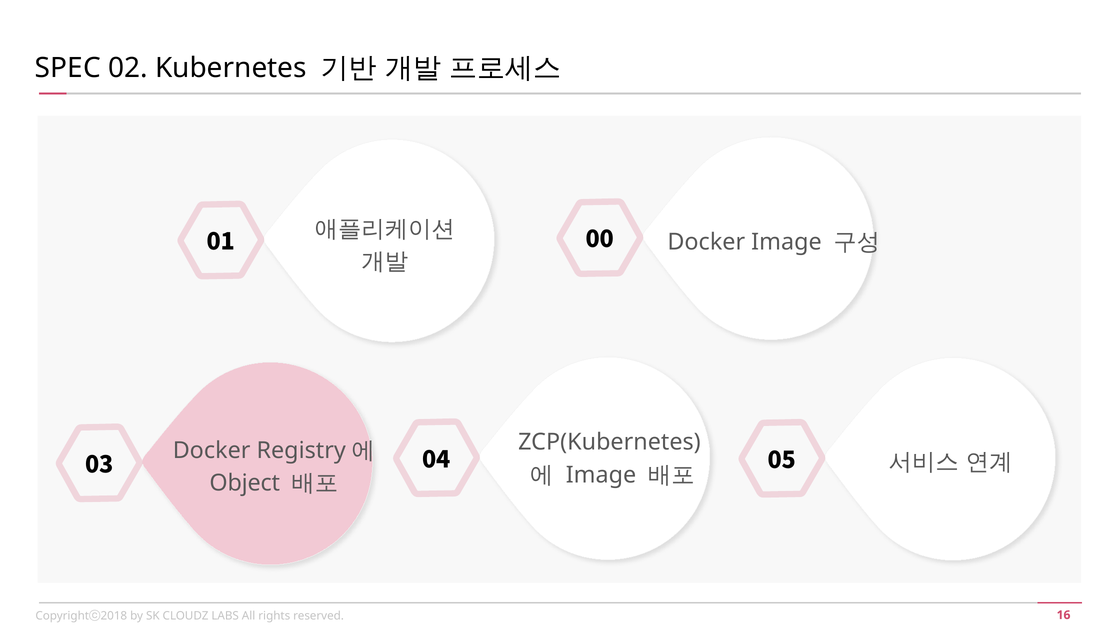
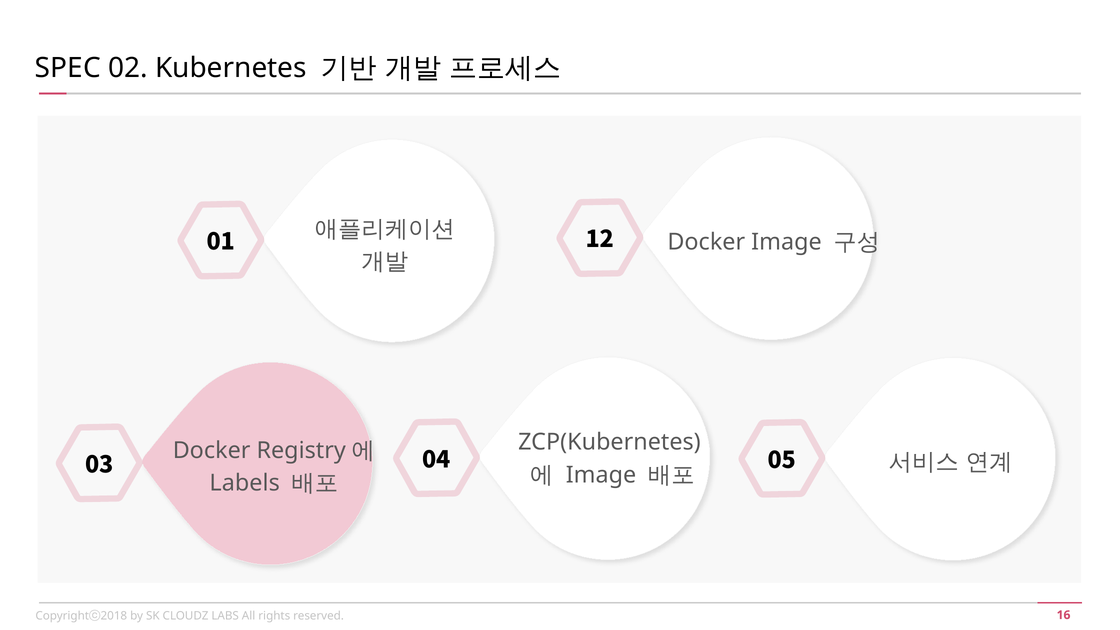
00: 00 -> 12
Object: Object -> Labels
